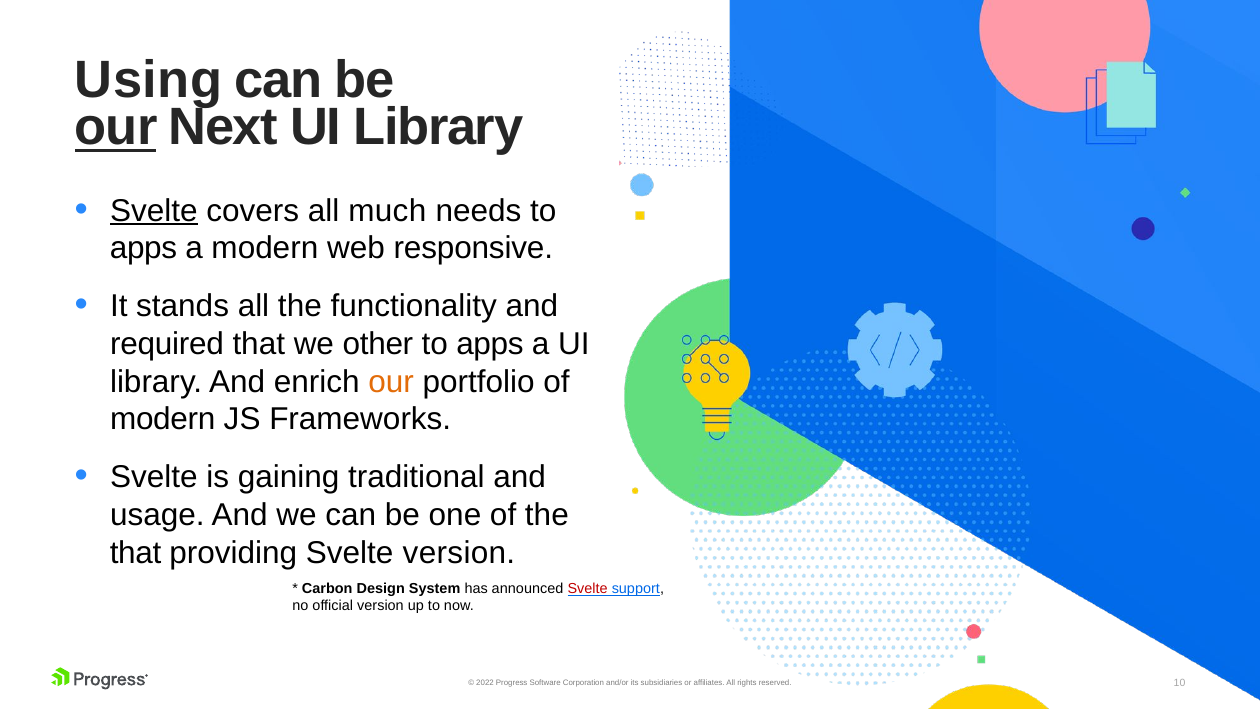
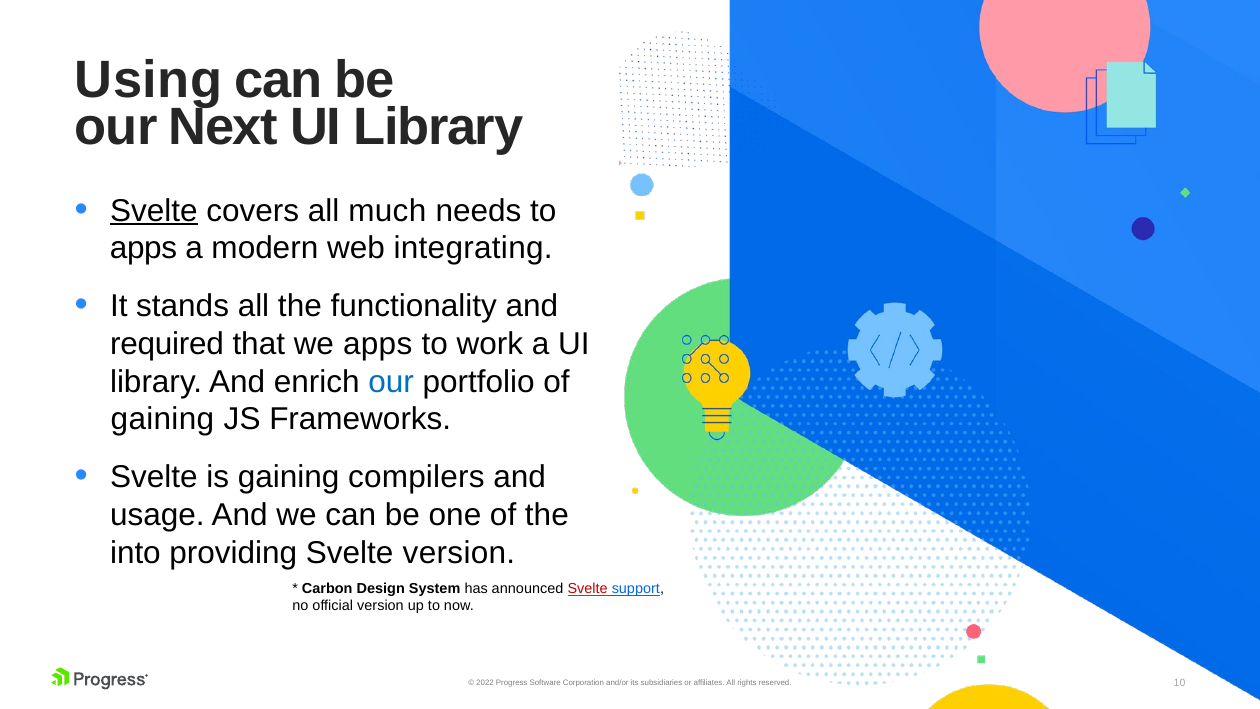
our at (116, 128) underline: present -> none
responsive: responsive -> integrating
we other: other -> apps
apps at (490, 344): apps -> work
our at (391, 382) colour: orange -> blue
modern at (163, 419): modern -> gaining
traditional: traditional -> compilers
that at (136, 552): that -> into
